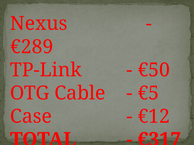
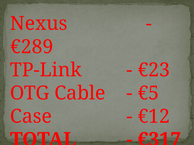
€50: €50 -> €23
